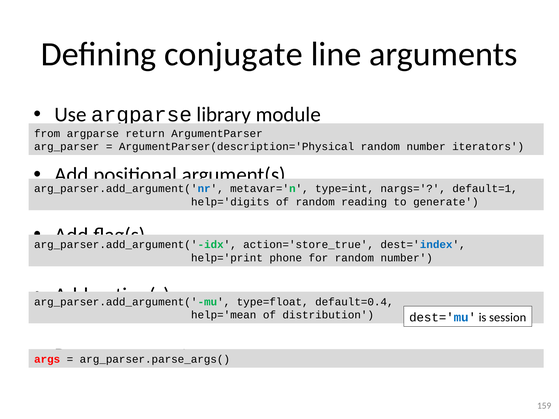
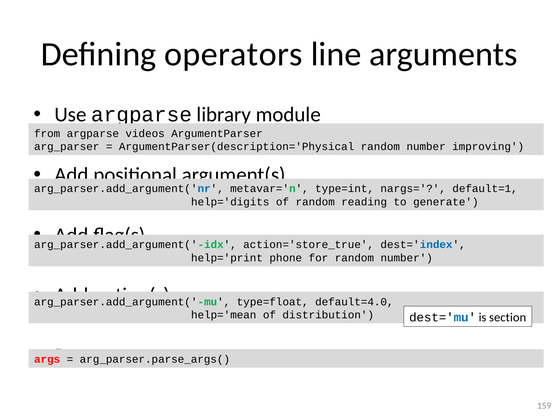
conjugate: conjugate -> operators
return: return -> videos
iterators: iterators -> improving
default=0.4: default=0.4 -> default=4.0
session: session -> section
